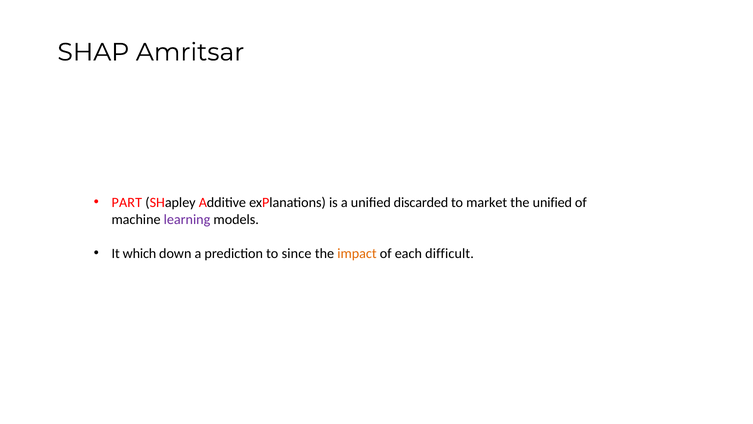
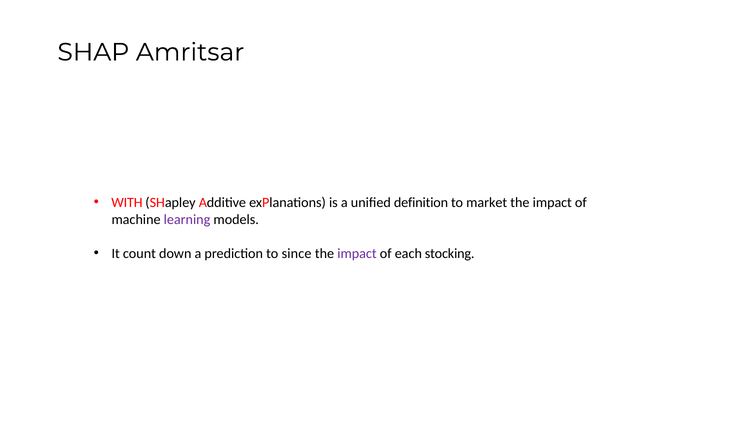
PART: PART -> WITH
discarded: discarded -> definition
unified at (552, 202): unified -> impact
which: which -> count
impact at (357, 253) colour: orange -> purple
difficult: difficult -> stocking
